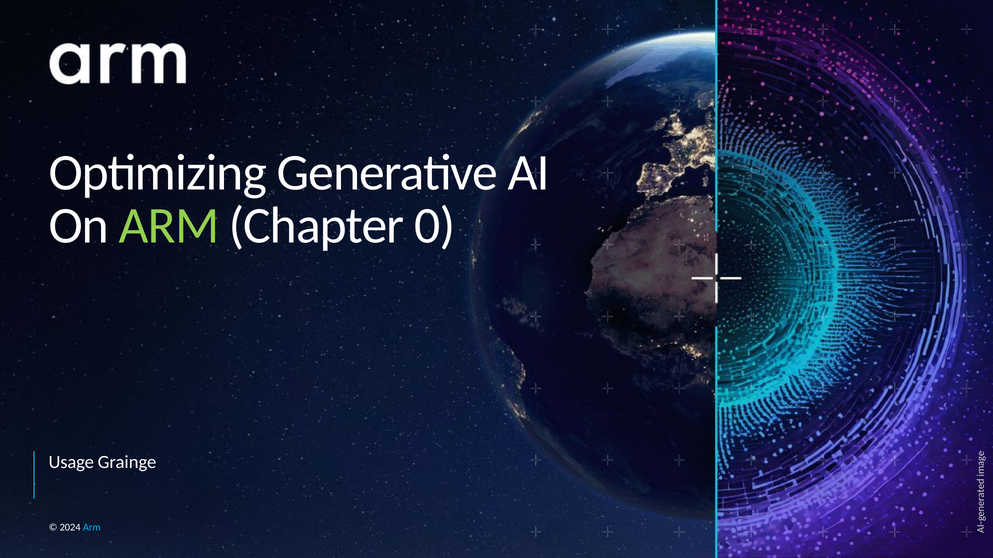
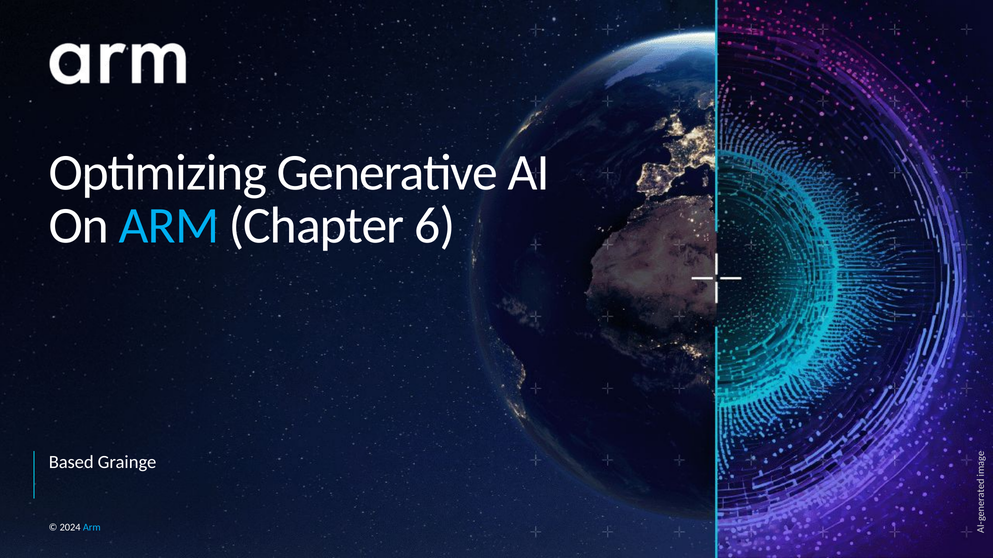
ARM at (169, 226) colour: light green -> light blue
0: 0 -> 6
Usage: Usage -> Based
